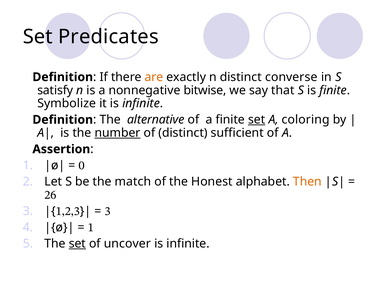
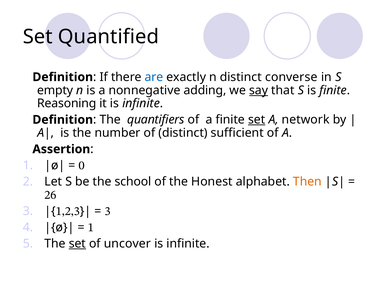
Predicates: Predicates -> Quantified
are colour: orange -> blue
satisfy: satisfy -> empty
bitwise: bitwise -> adding
say underline: none -> present
Symbolize: Symbolize -> Reasoning
alternative: alternative -> quantifiers
coloring: coloring -> network
number underline: present -> none
match: match -> school
